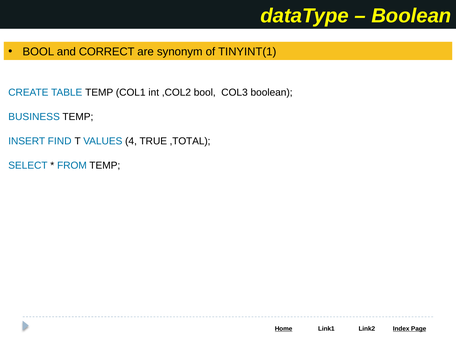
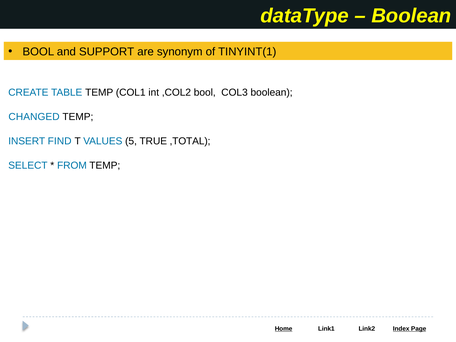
CORRECT: CORRECT -> SUPPORT
BUSINESS: BUSINESS -> CHANGED
4: 4 -> 5
